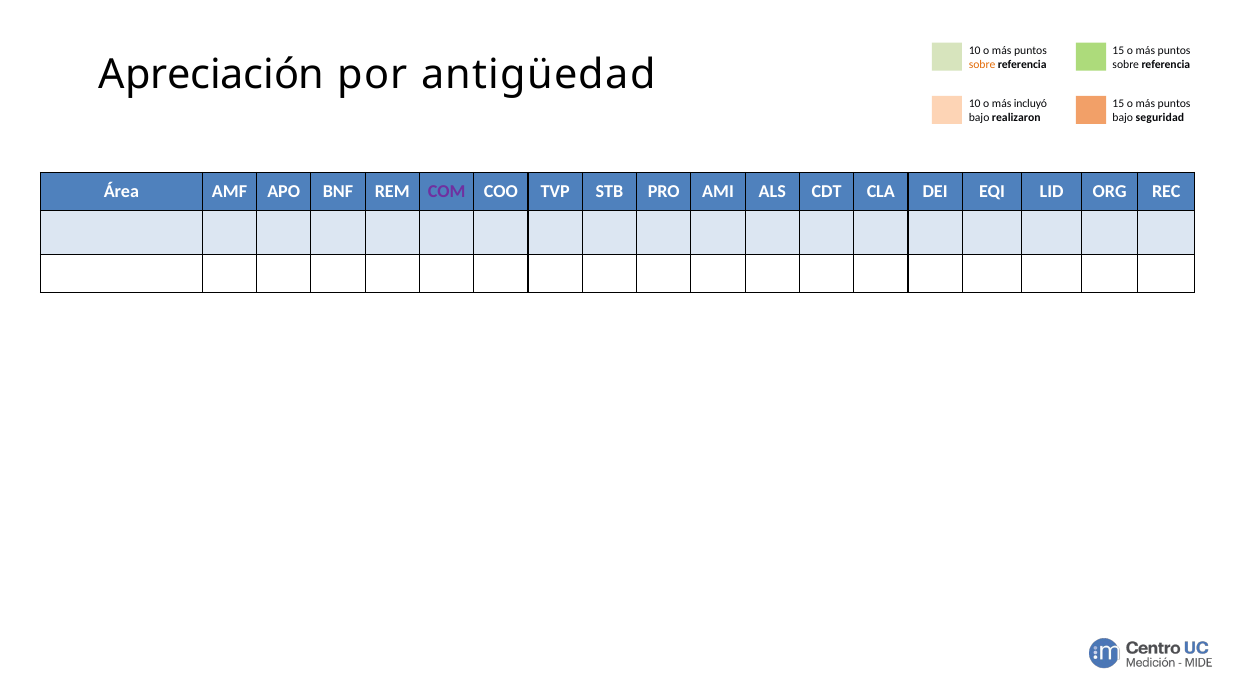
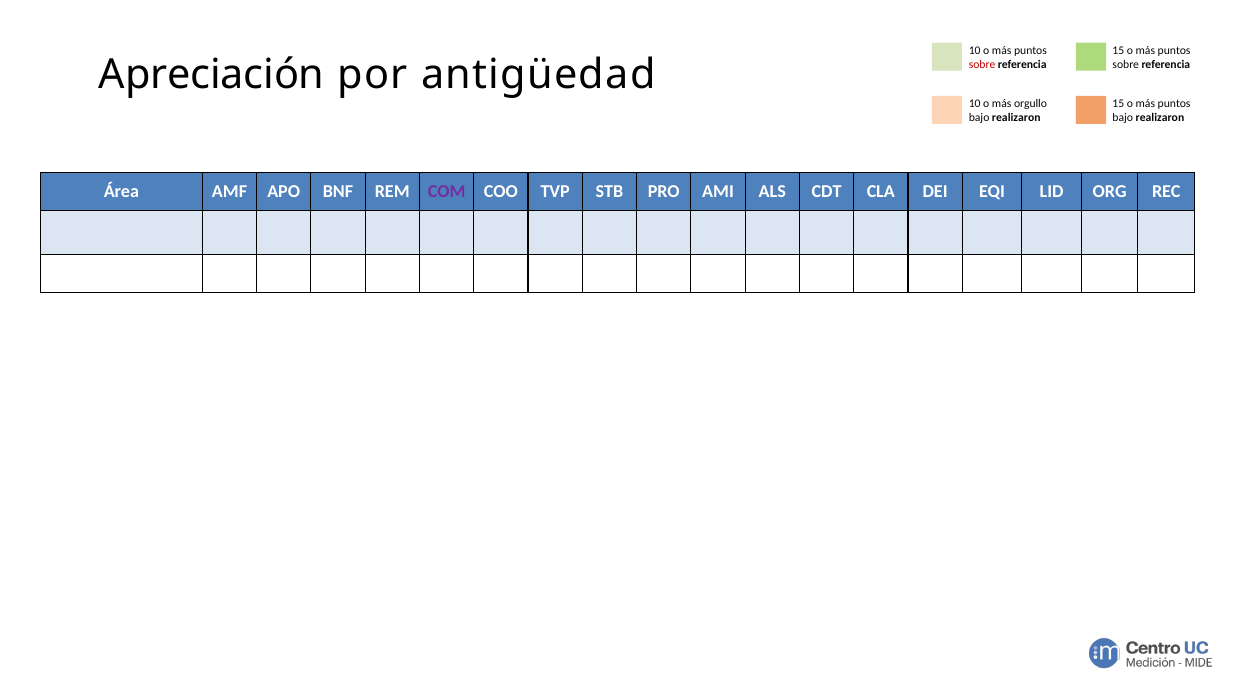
sobre at (982, 64) colour: orange -> red
incluyó: incluyó -> orgullo
seguridad at (1160, 117): seguridad -> realizaron
